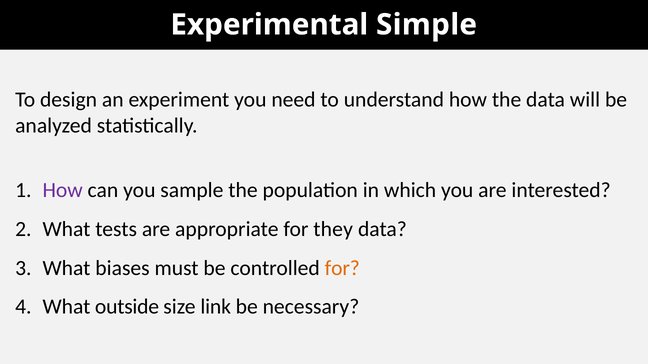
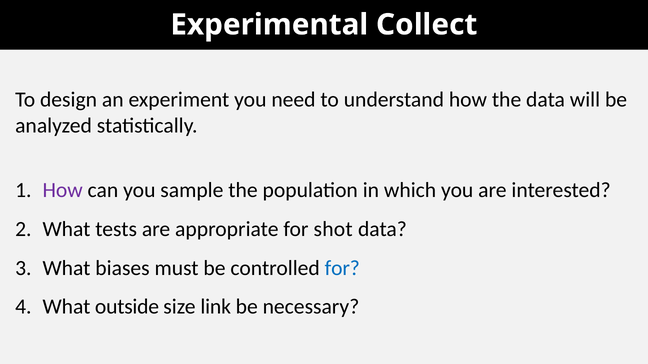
Simple: Simple -> Collect
they: they -> shot
for at (342, 268) colour: orange -> blue
